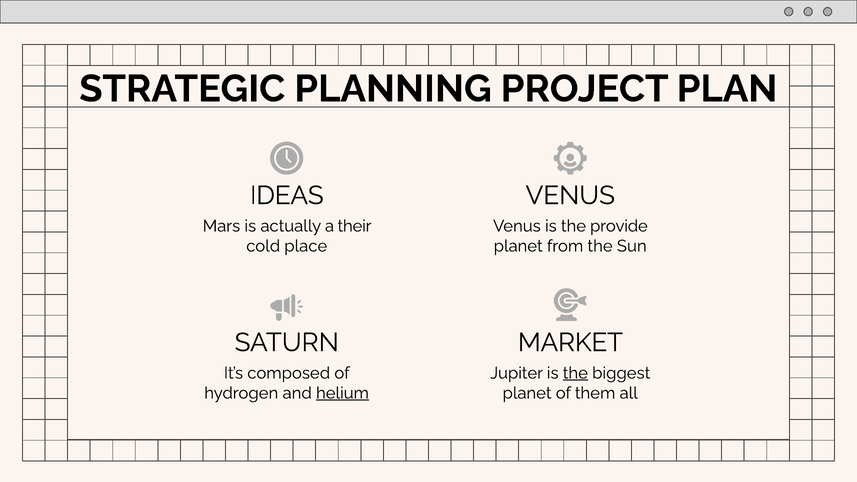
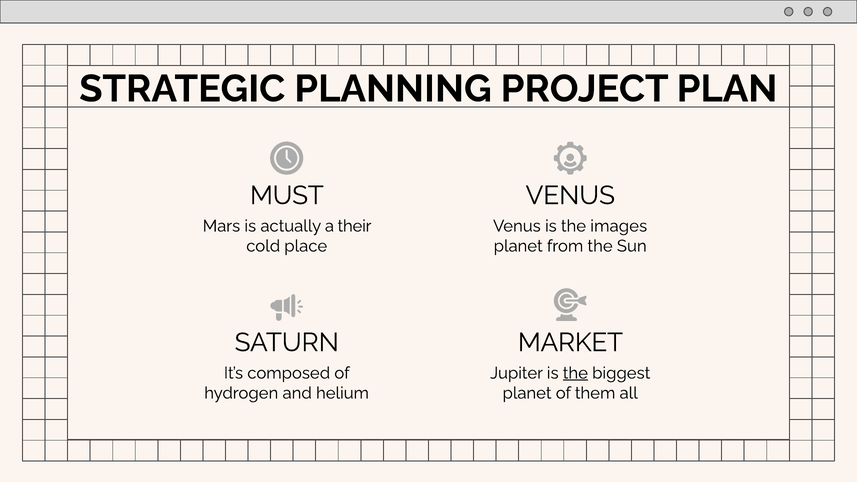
IDEAS: IDEAS -> MUST
provide: provide -> images
helium underline: present -> none
